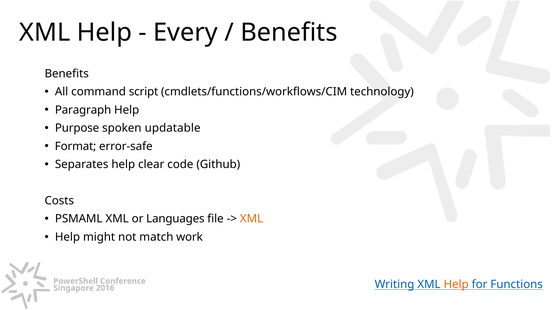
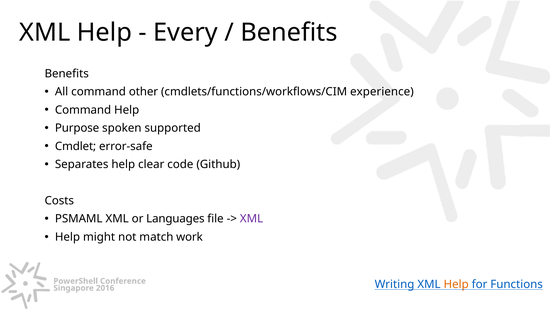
script: script -> other
technology: technology -> experience
Paragraph at (83, 110): Paragraph -> Command
updatable: updatable -> supported
Format: Format -> Cmdlet
XML at (252, 219) colour: orange -> purple
